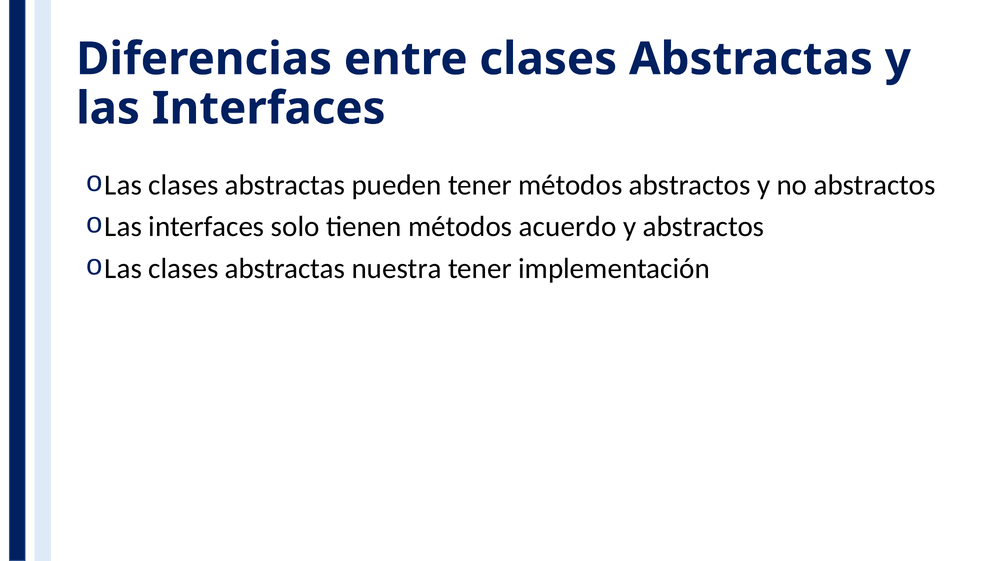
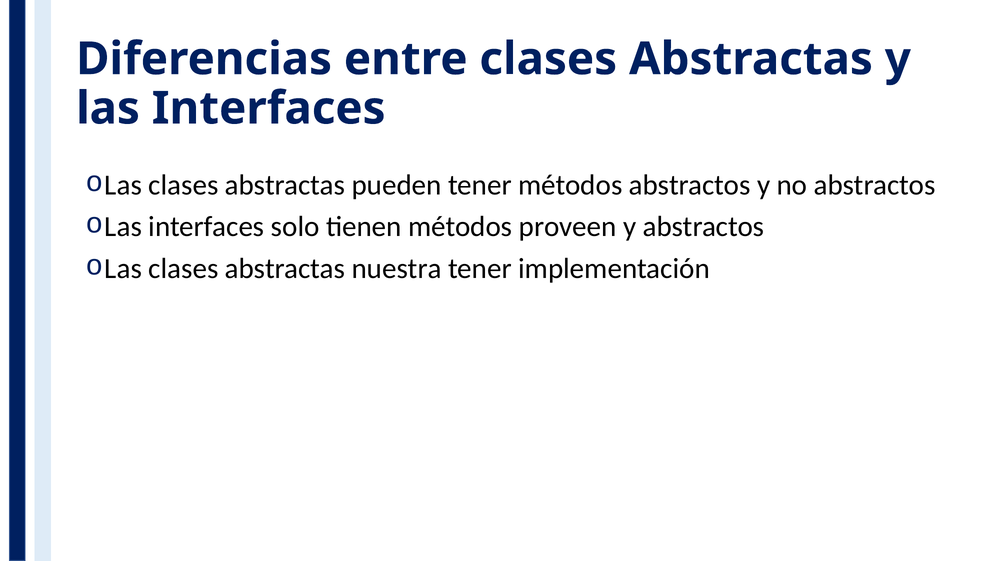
acuerdo: acuerdo -> proveen
